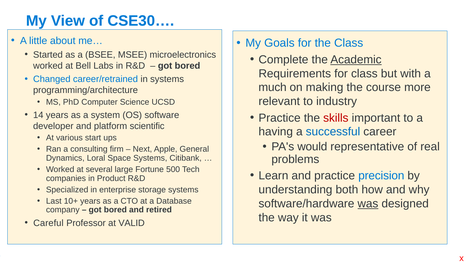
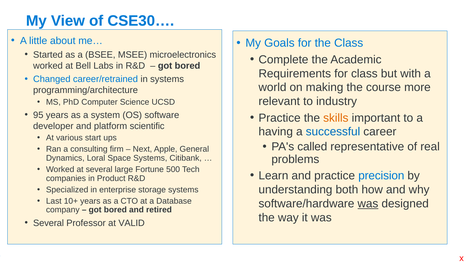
Academic underline: present -> none
much: much -> world
14: 14 -> 95
skills colour: red -> orange
would: would -> called
Careful at (48, 223): Careful -> Several
